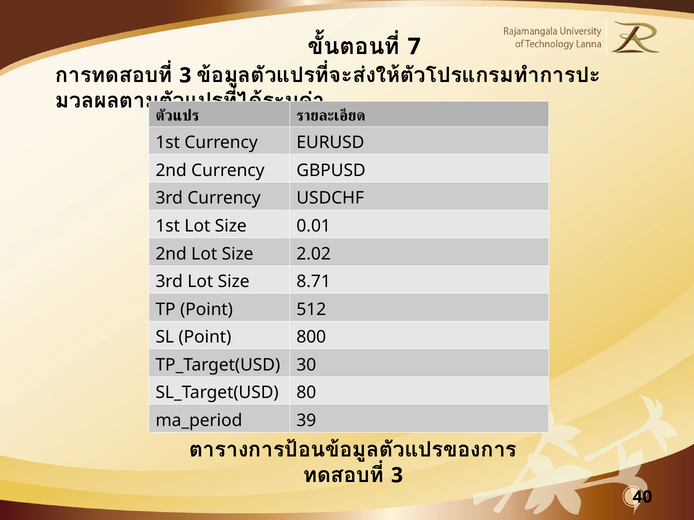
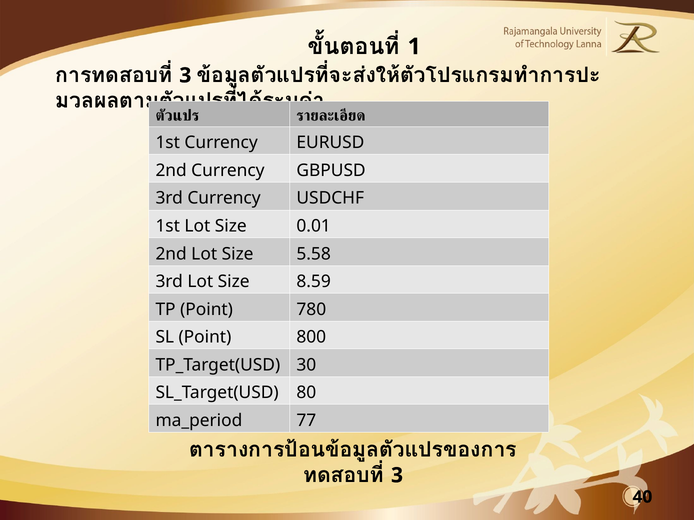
7: 7 -> 1
2.02: 2.02 -> 5.58
8.71: 8.71 -> 8.59
512: 512 -> 780
39: 39 -> 77
